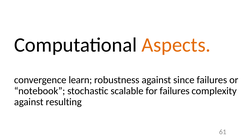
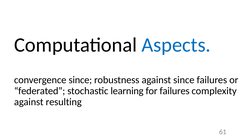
Aspects colour: orange -> blue
convergence learn: learn -> since
notebook: notebook -> federated
scalable: scalable -> learning
